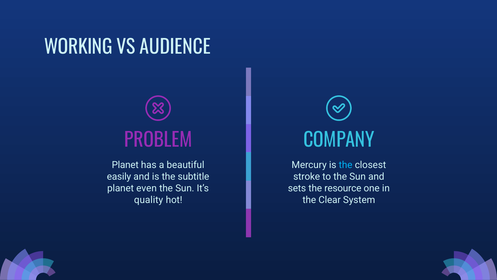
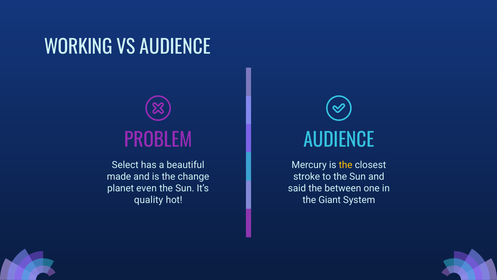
COMPANY at (339, 140): COMPANY -> AUDIENCE
Planet at (125, 165): Planet -> Select
the at (346, 165) colour: light blue -> yellow
easily: easily -> made
subtitle: subtitle -> change
sets: sets -> said
resource: resource -> between
Clear: Clear -> Giant
